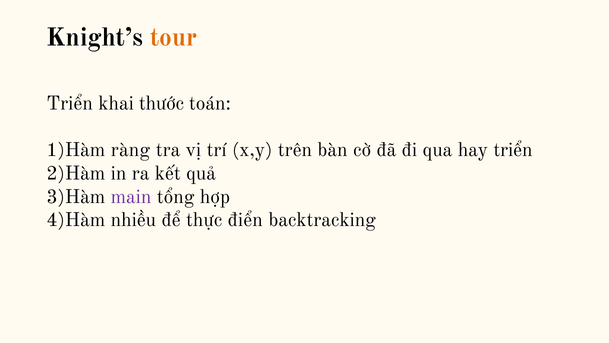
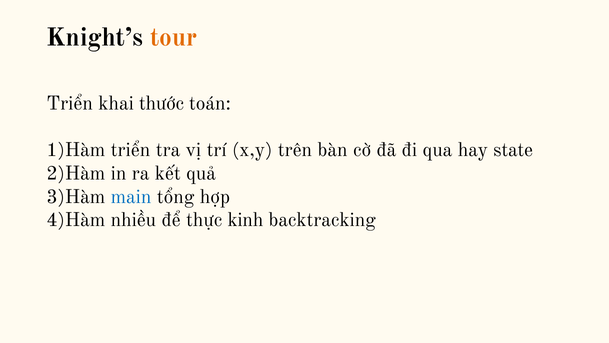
ràng at (130, 150): ràng -> triển
hay triển: triển -> state
main colour: purple -> blue
điển: điển -> kinh
